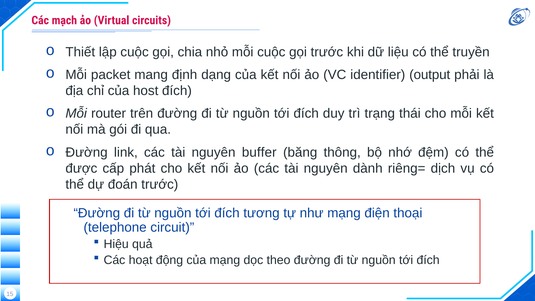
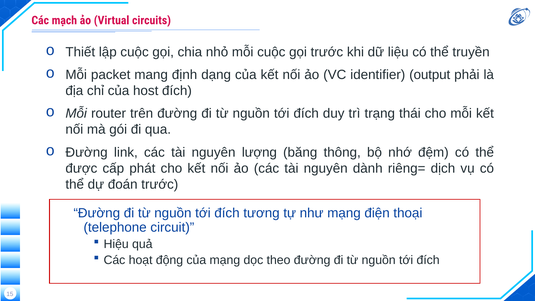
buffer: buffer -> lượng
